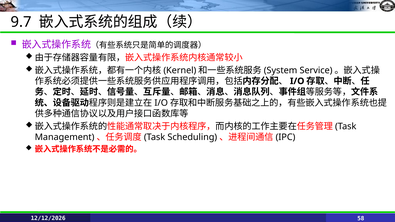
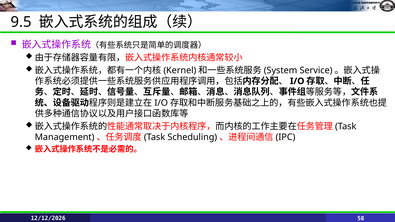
9.7: 9.7 -> 9.5
